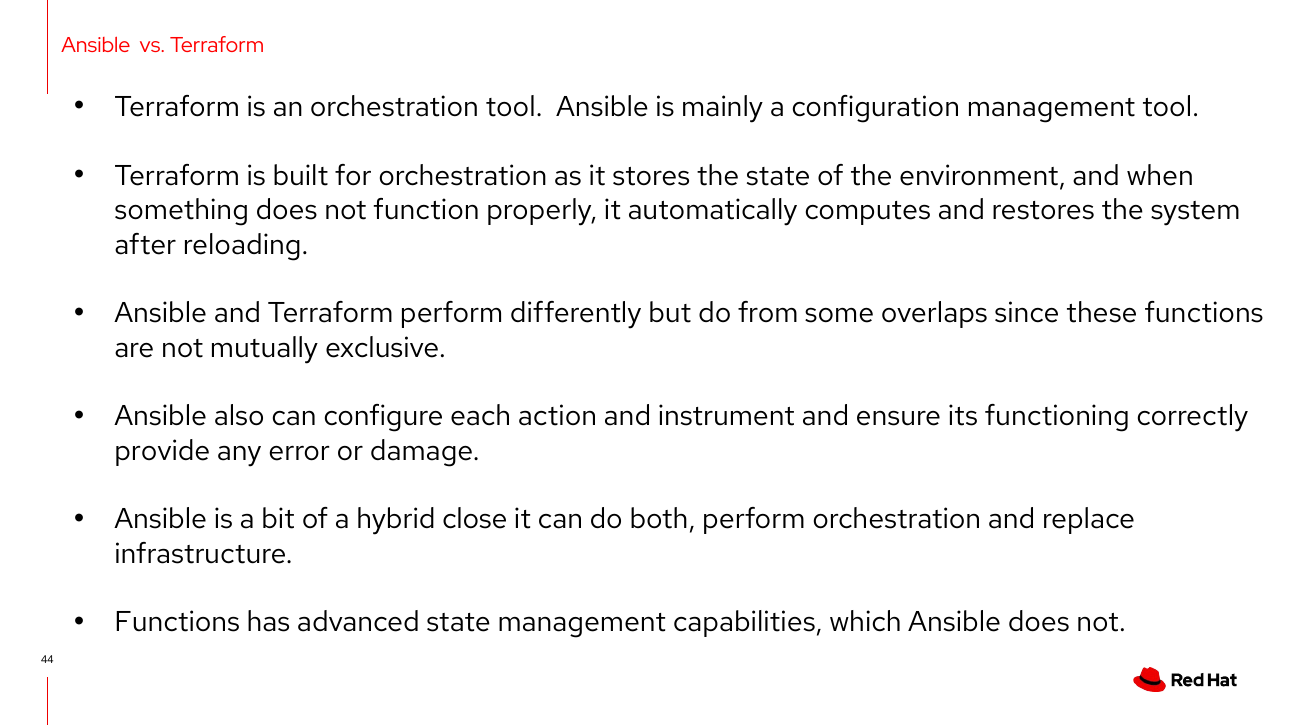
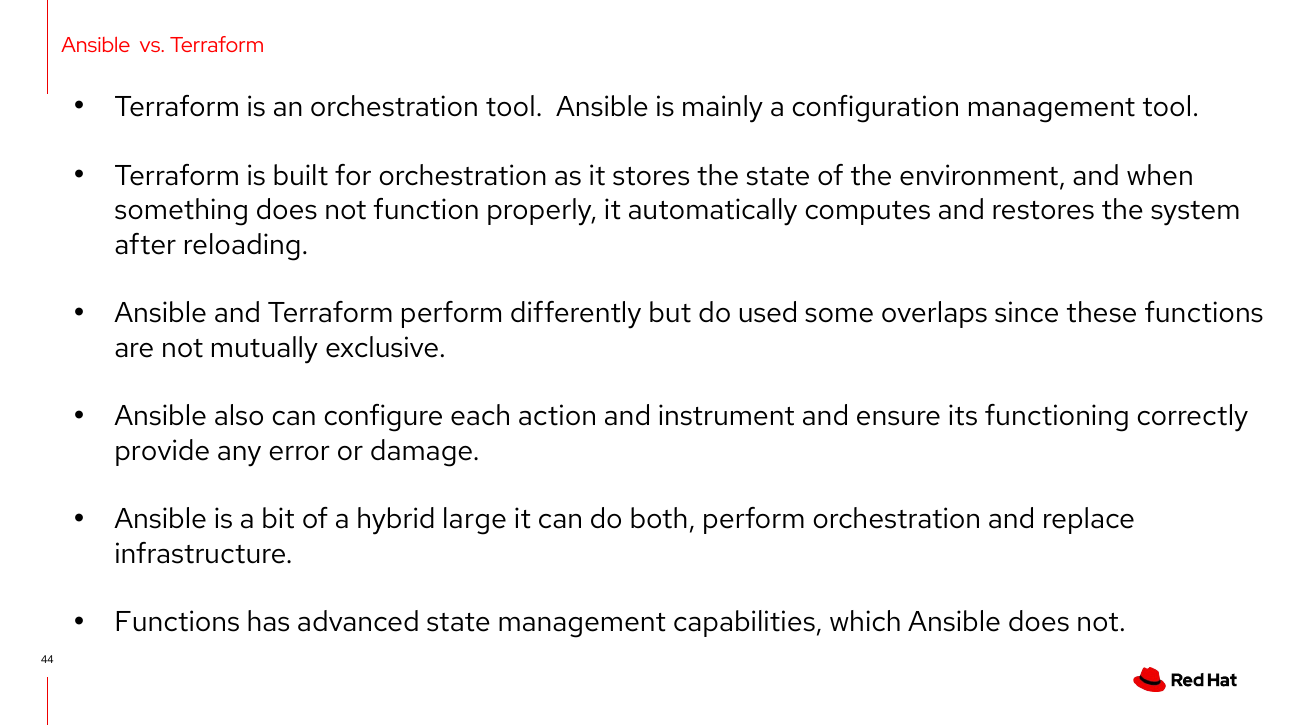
from: from -> used
close: close -> large
